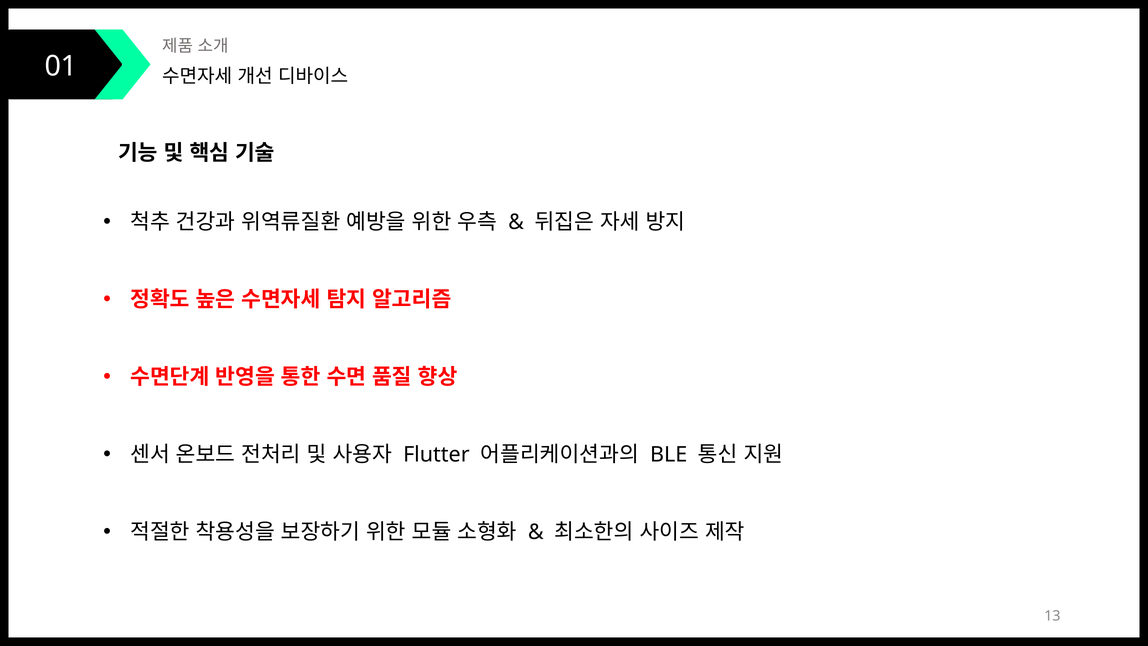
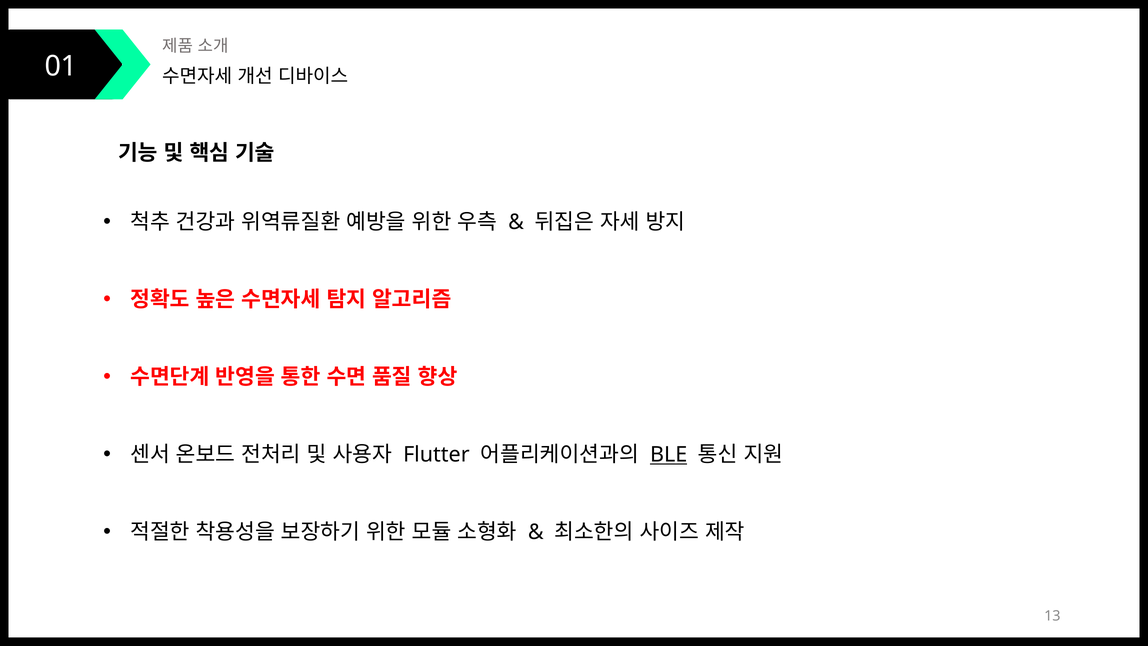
BLE underline: none -> present
